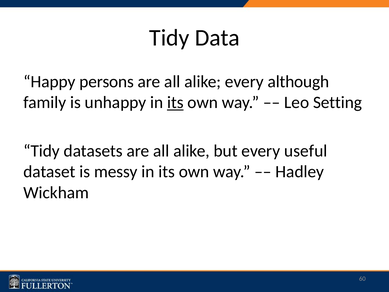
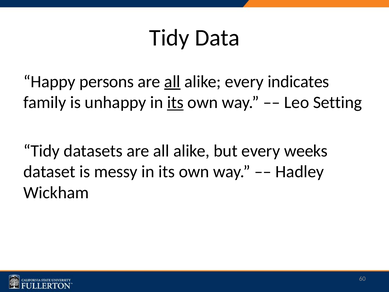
all at (172, 82) underline: none -> present
although: although -> indicates
useful: useful -> weeks
